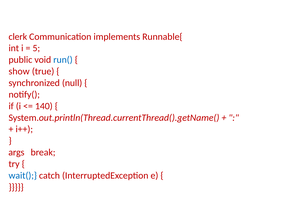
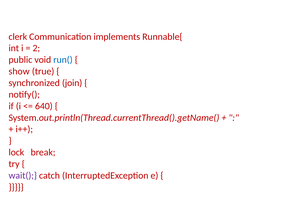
5: 5 -> 2
null: null -> join
140: 140 -> 640
args: args -> lock
wait( colour: blue -> purple
